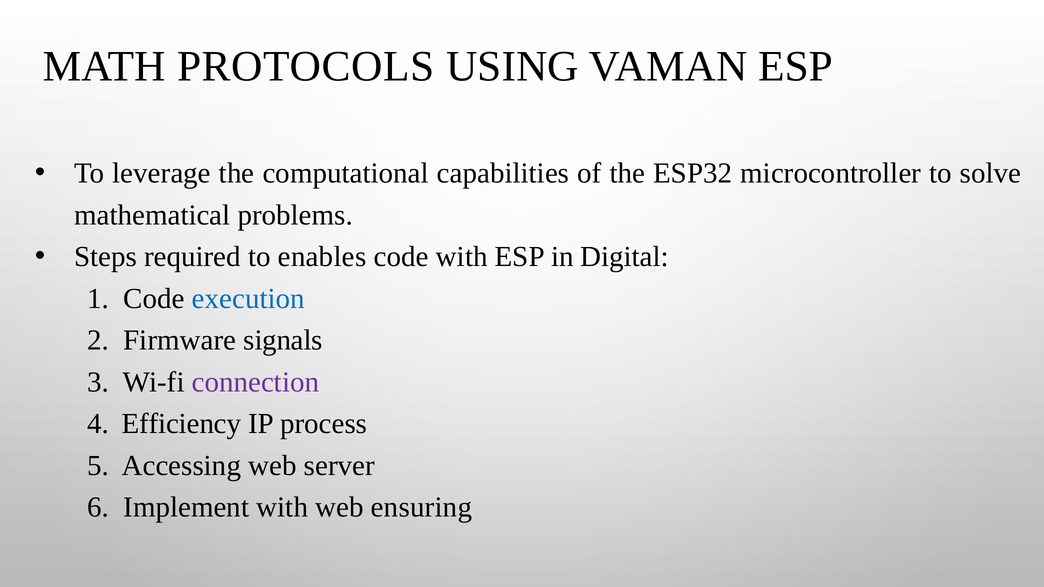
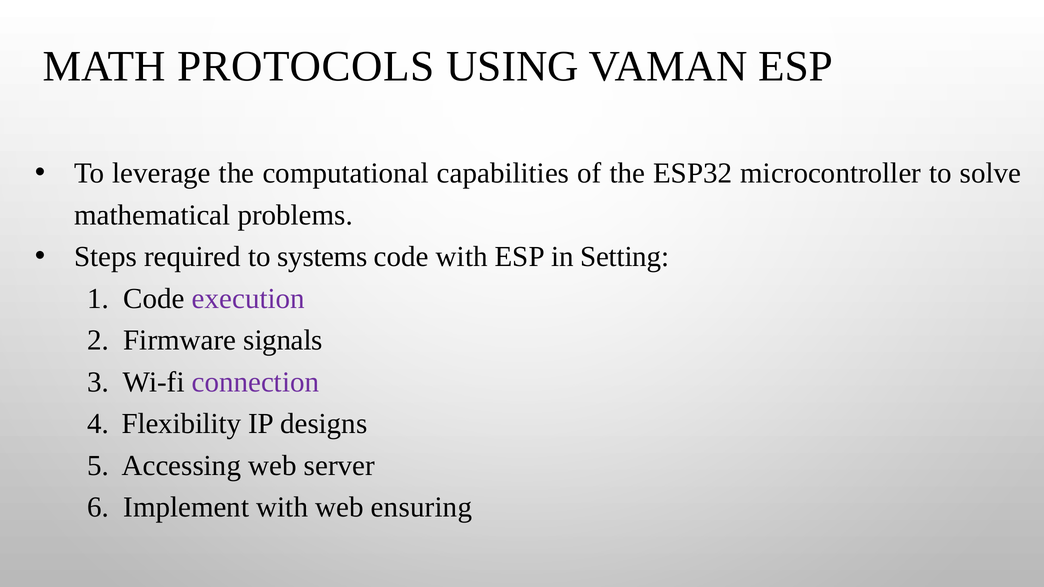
enables: enables -> systems
Digital: Digital -> Setting
execution colour: blue -> purple
Efficiency: Efficiency -> Flexibility
process: process -> designs
